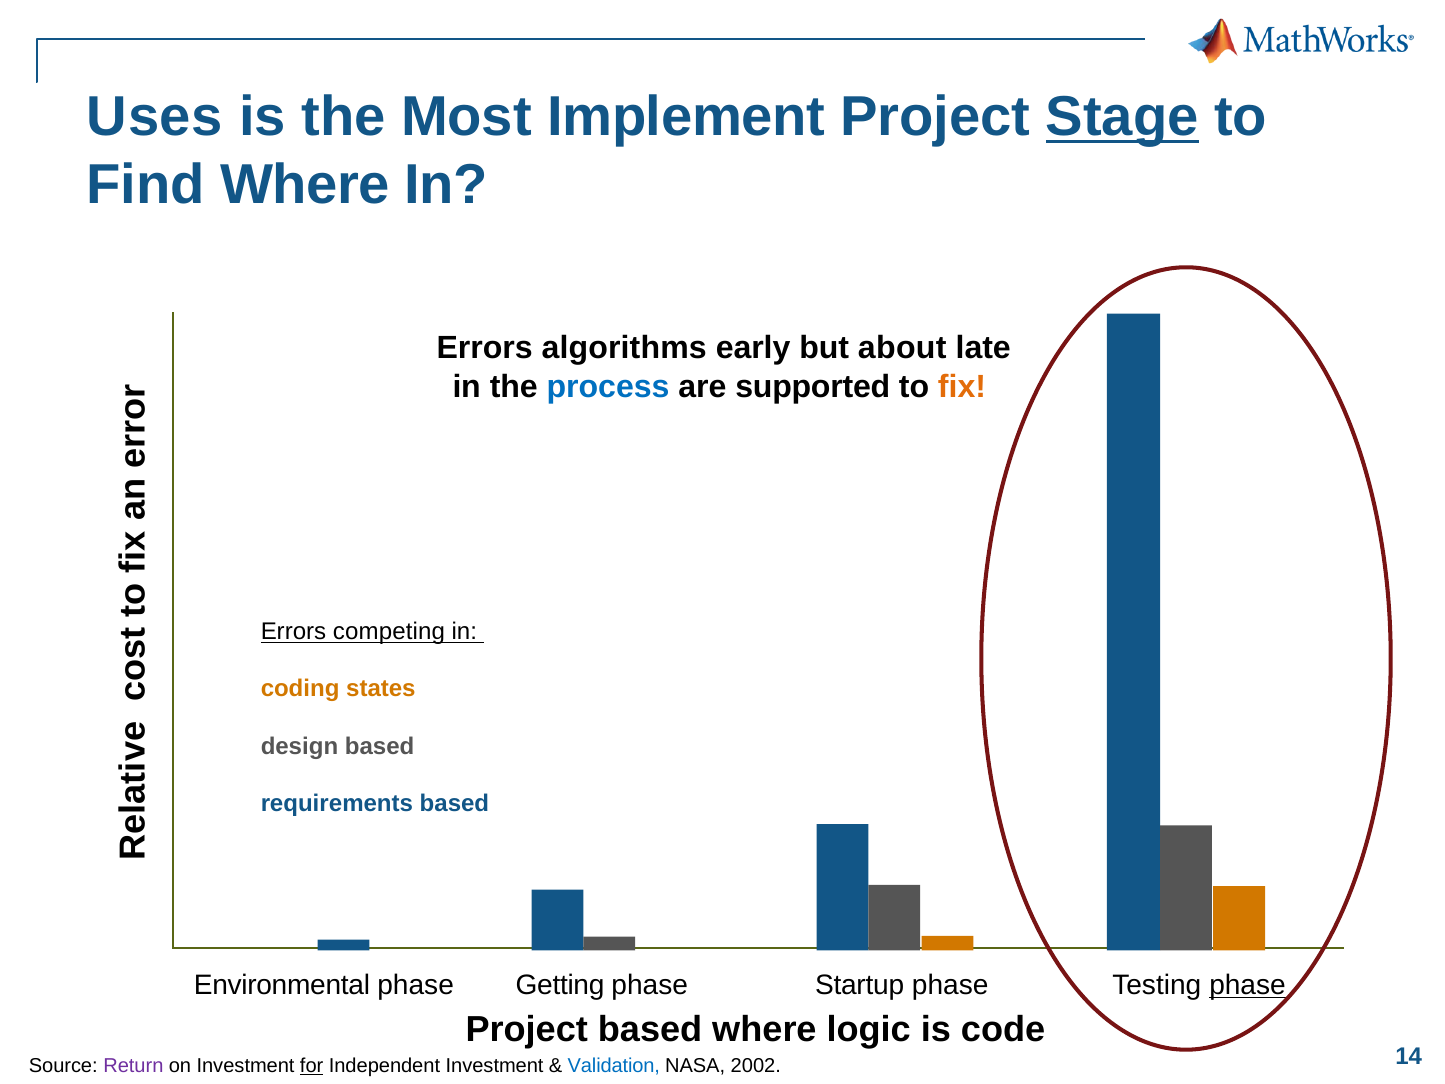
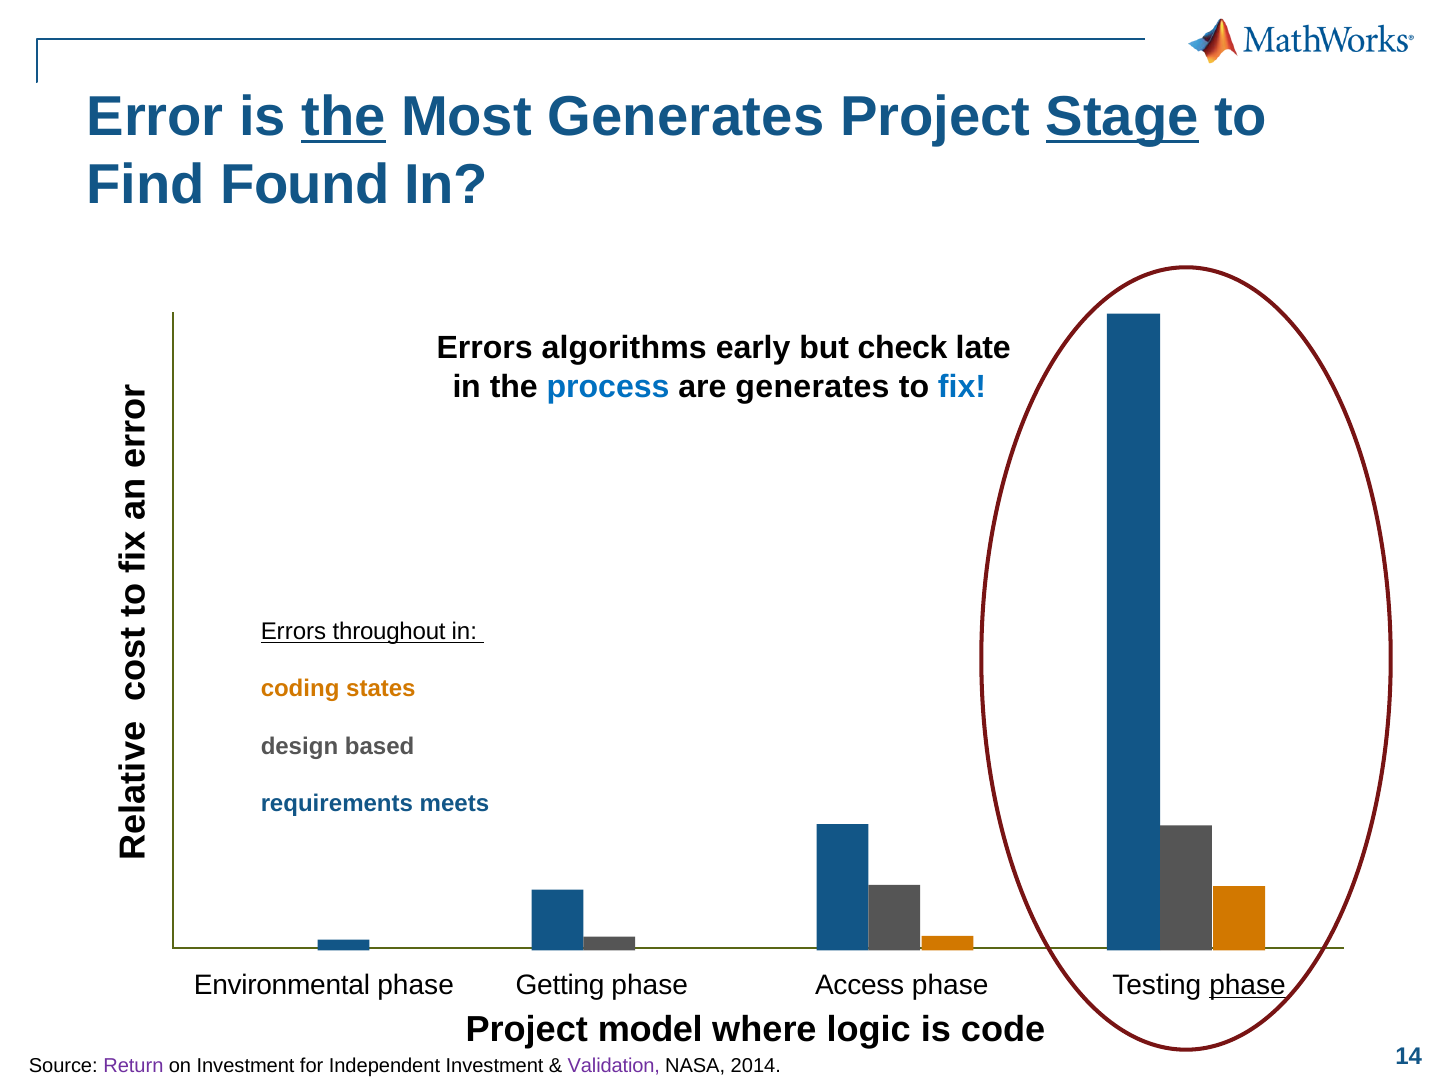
Uses: Uses -> Error
the at (344, 117) underline: none -> present
Most Implement: Implement -> Generates
Find Where: Where -> Found
about: about -> check
are supported: supported -> generates
fix colour: orange -> blue
competing: competing -> throughout
requirements based: based -> meets
Startup: Startup -> Access
Project based: based -> model
for underline: present -> none
Validation colour: blue -> purple
2002: 2002 -> 2014
